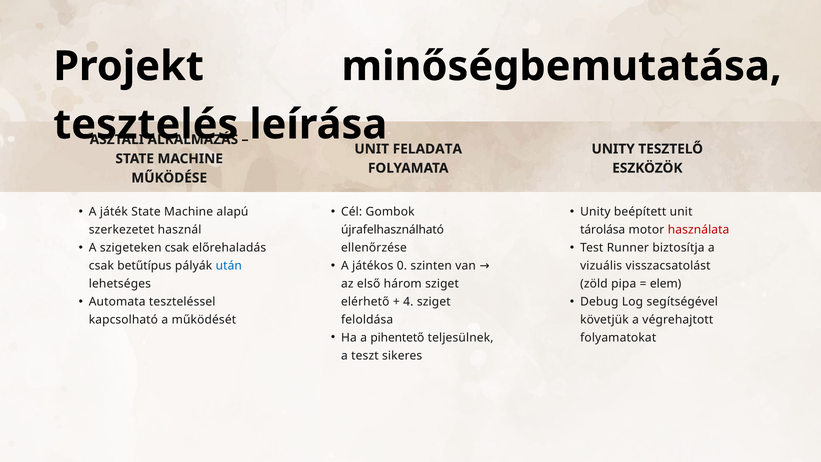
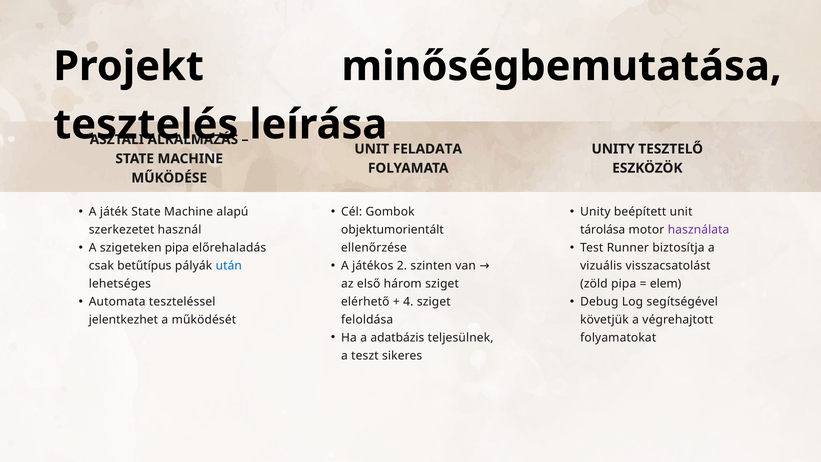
újrafelhasználható: újrafelhasználható -> objektumorientált
használata colour: red -> purple
szigeteken csak: csak -> pipa
0: 0 -> 2
kapcsolható: kapcsolható -> jelentkezhet
pihentető: pihentető -> adatbázis
